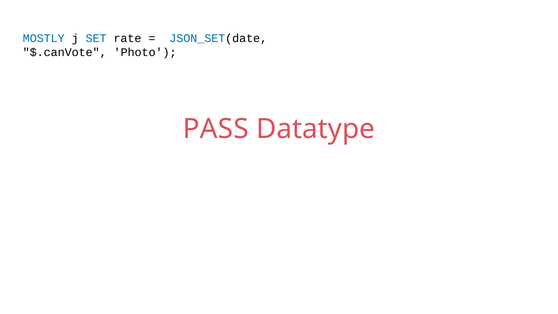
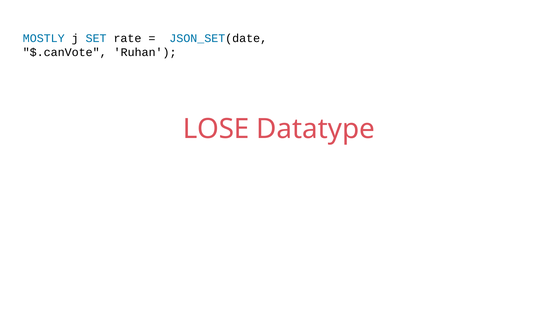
Photo: Photo -> Ruhan
PASS: PASS -> LOSE
